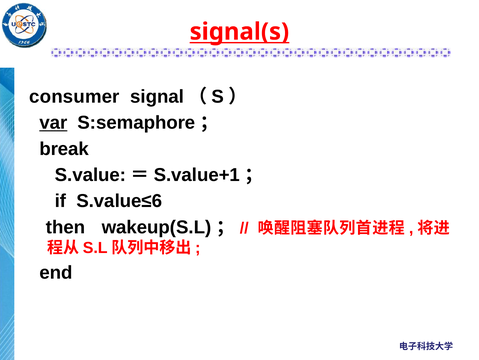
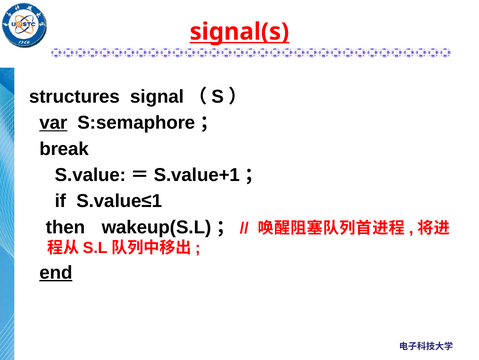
consumer: consumer -> structures
S.value≤6: S.value≤6 -> S.value≤1
end underline: none -> present
